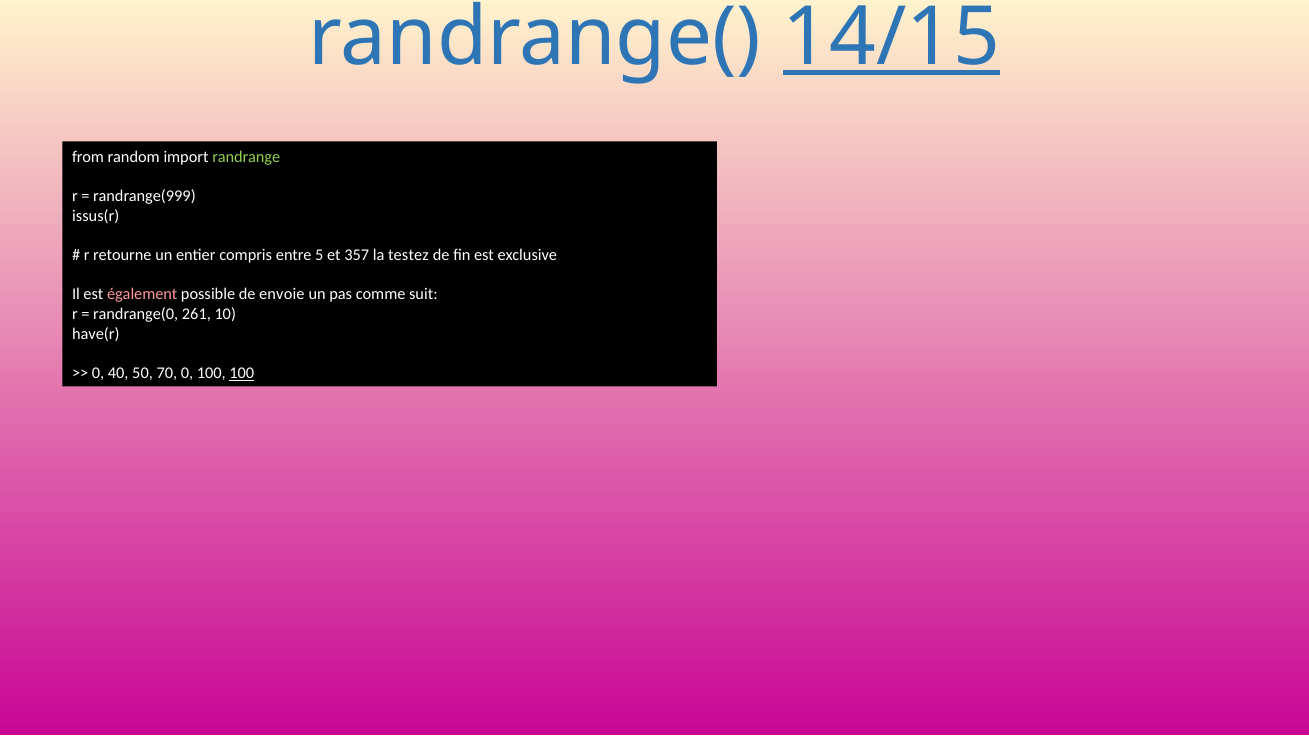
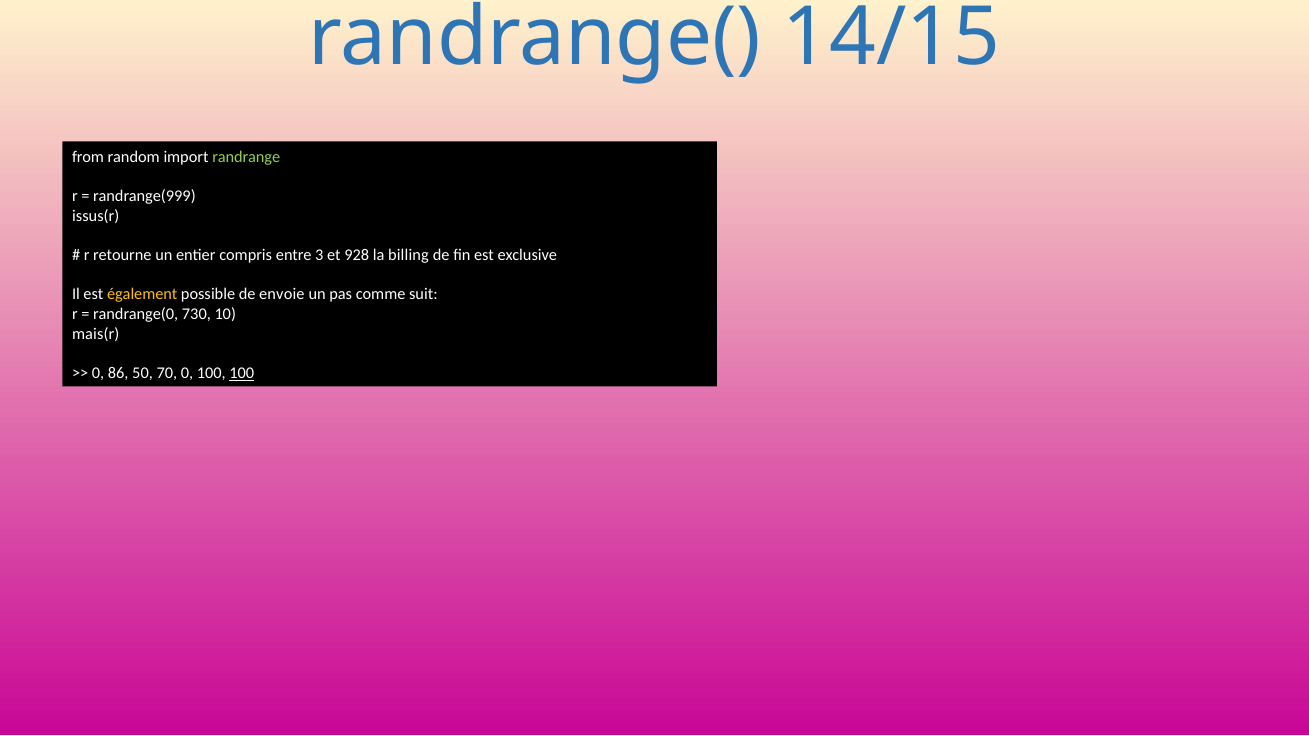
14/15 underline: present -> none
5: 5 -> 3
357: 357 -> 928
testez: testez -> billing
également colour: pink -> yellow
261: 261 -> 730
have(r: have(r -> mais(r
40: 40 -> 86
